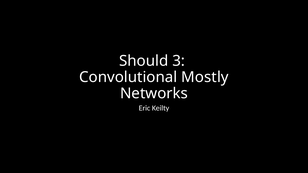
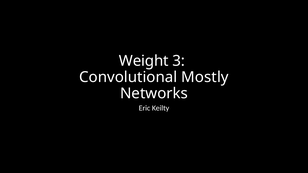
Should: Should -> Weight
